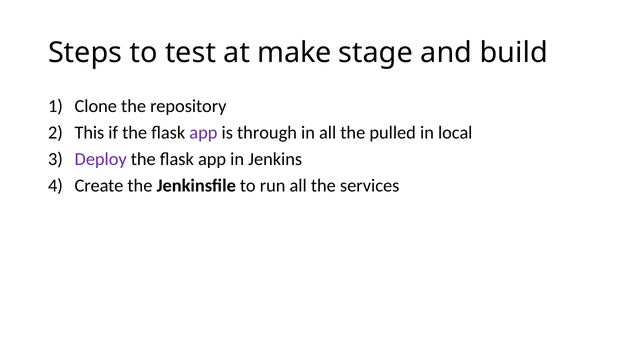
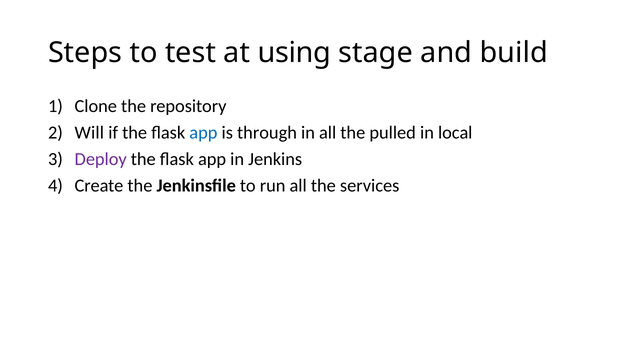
make: make -> using
This: This -> Will
app at (203, 133) colour: purple -> blue
